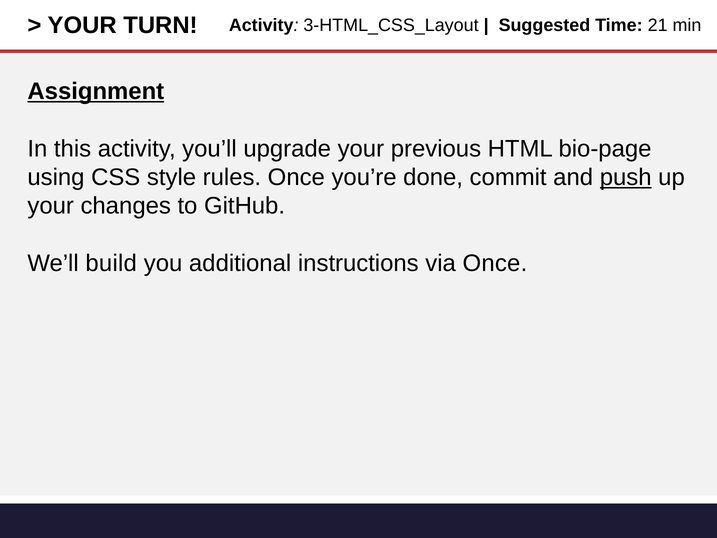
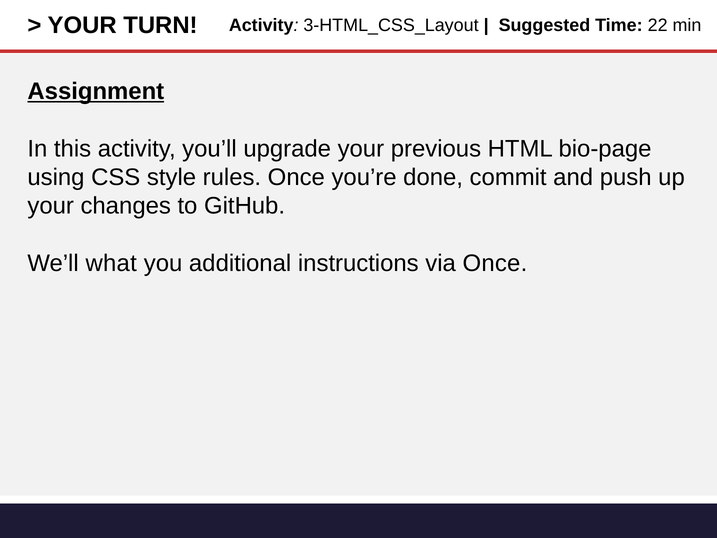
21: 21 -> 22
push underline: present -> none
build: build -> what
